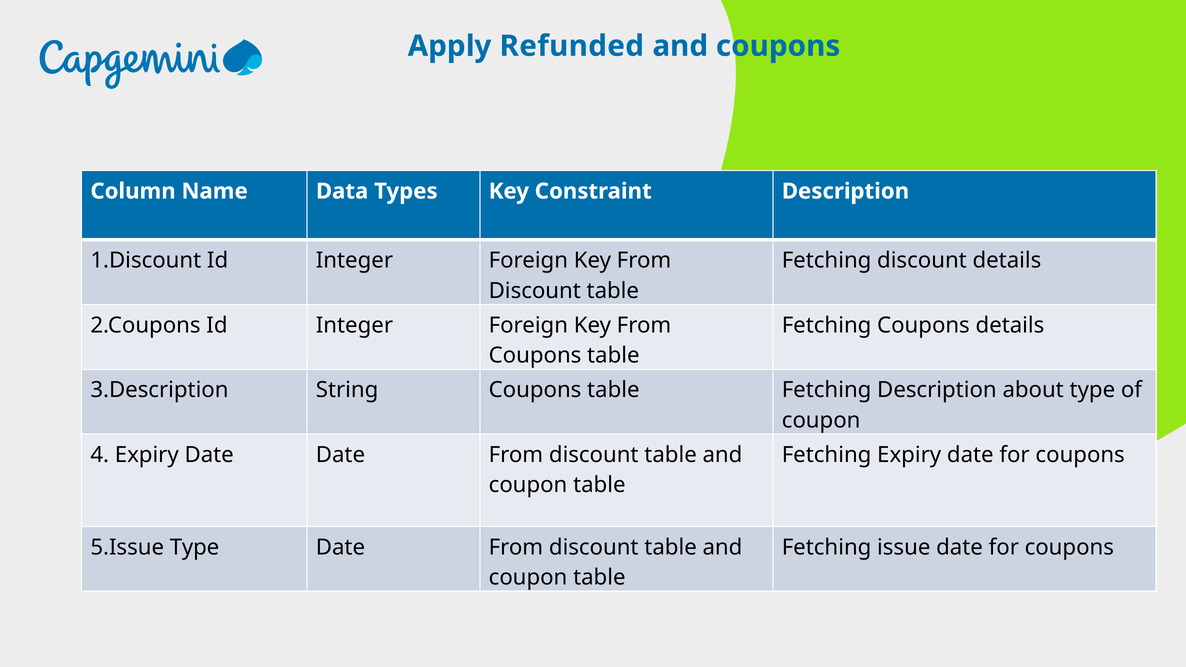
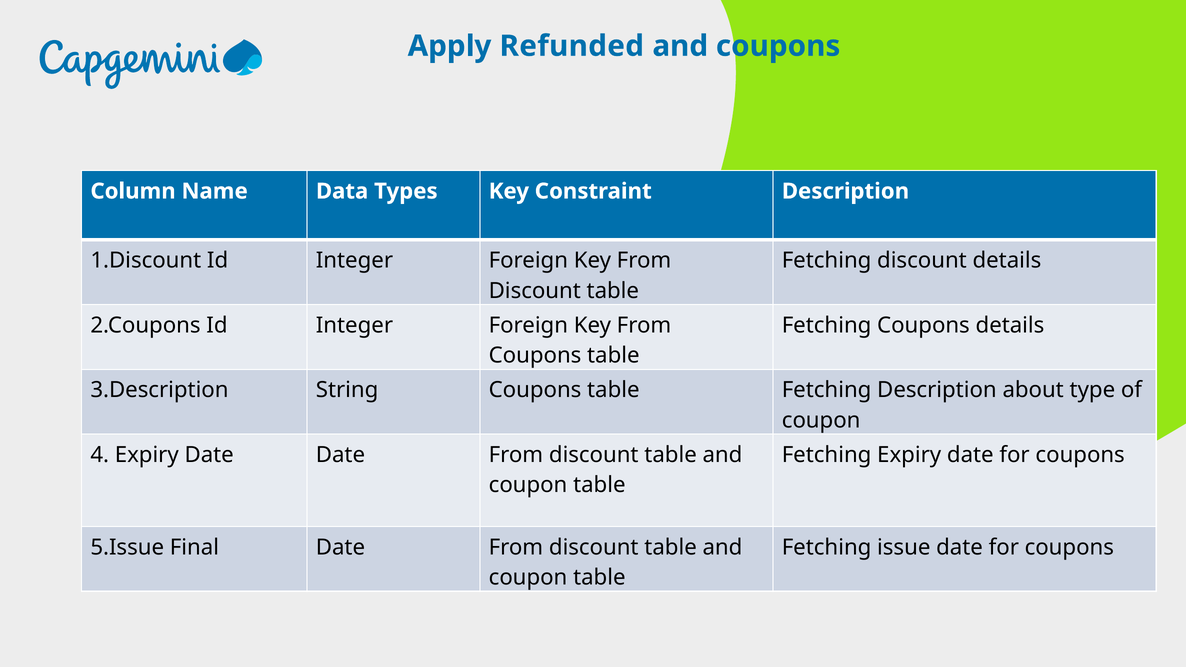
5.Issue Type: Type -> Final
